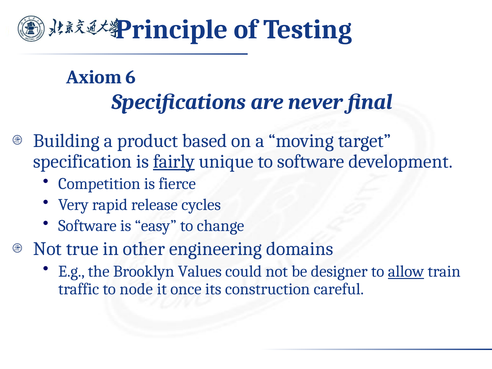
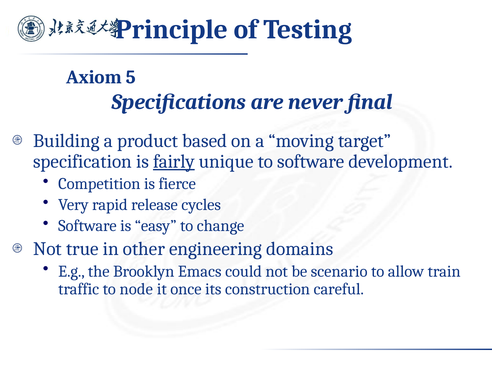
6: 6 -> 5
Values: Values -> Emacs
designer: designer -> scenario
allow underline: present -> none
